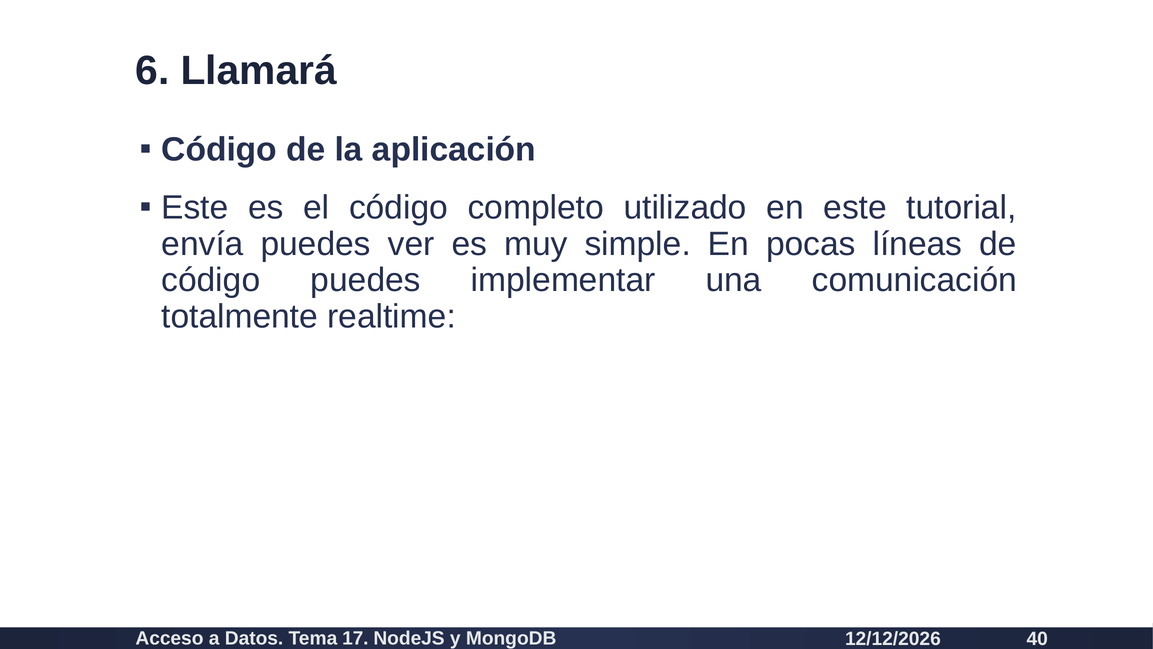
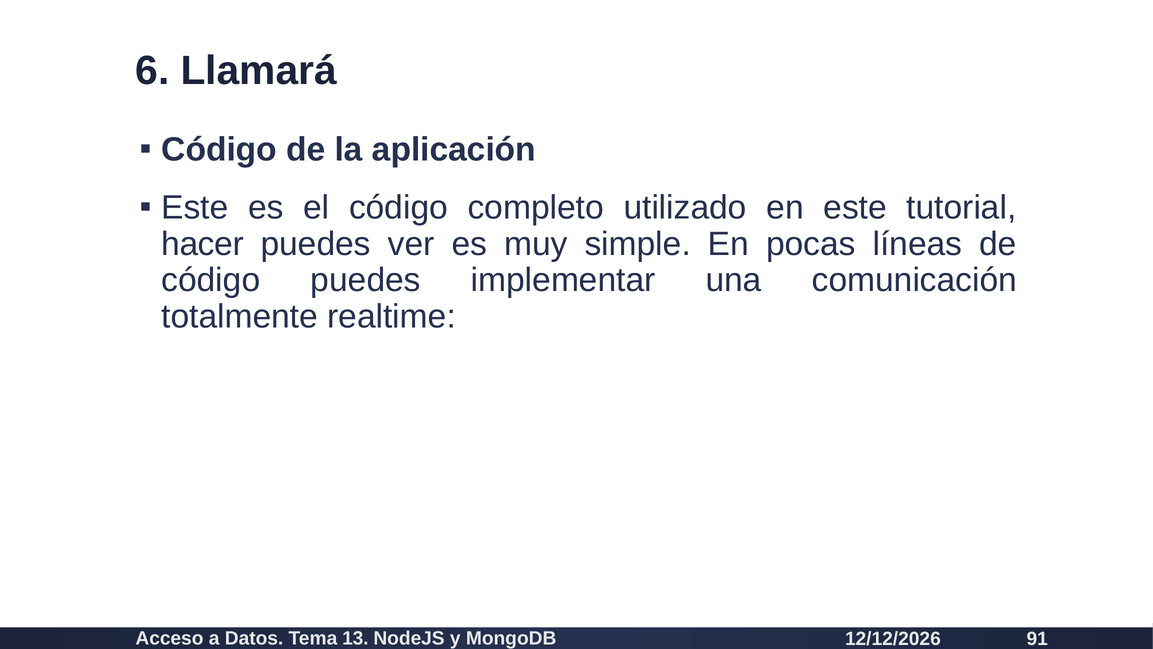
envía: envía -> hacer
17: 17 -> 13
40: 40 -> 91
